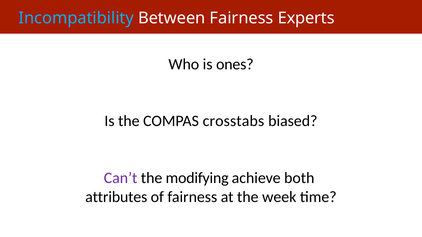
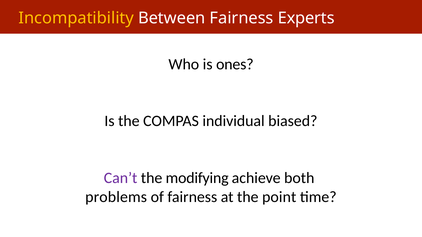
Incompatibility colour: light blue -> yellow
crosstabs: crosstabs -> individual
attributes: attributes -> problems
week: week -> point
